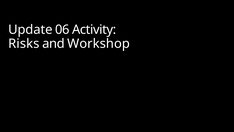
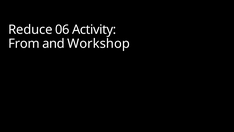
Update: Update -> Reduce
Risks: Risks -> From
